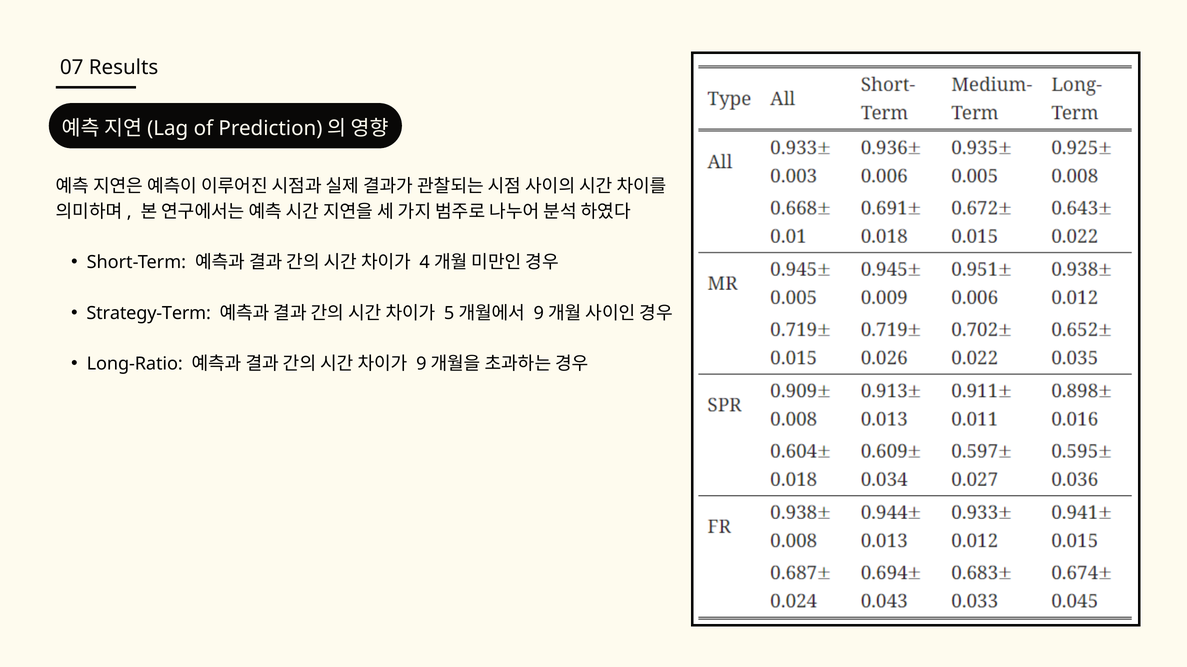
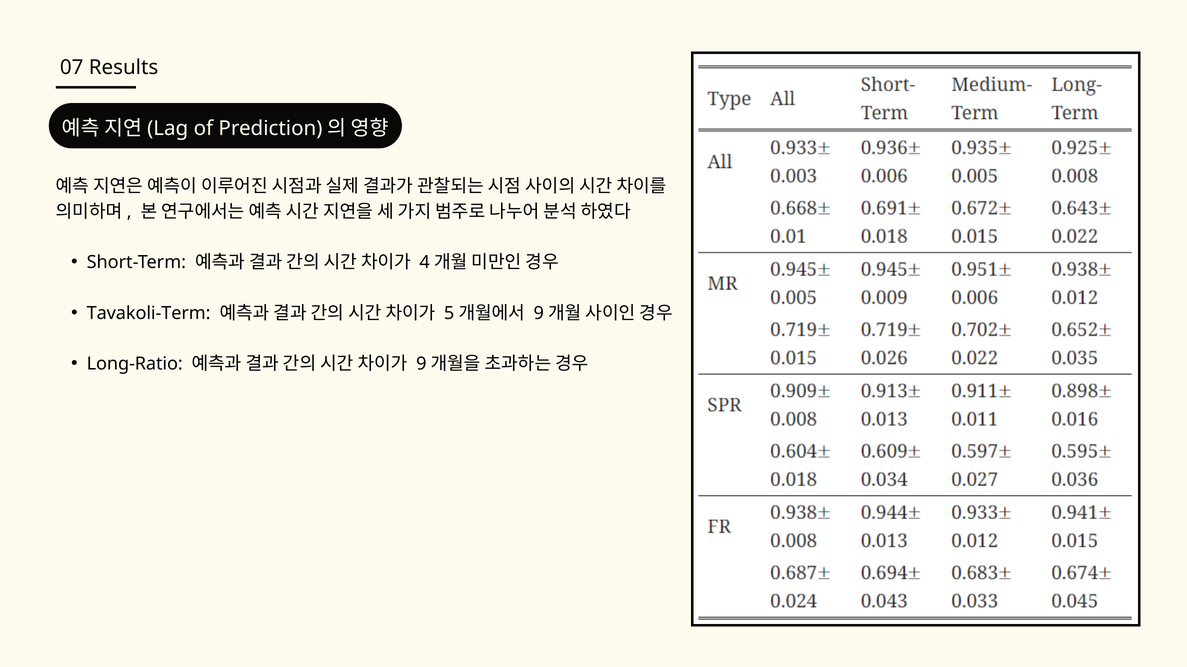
Strategy-Term: Strategy-Term -> Tavakoli-Term
